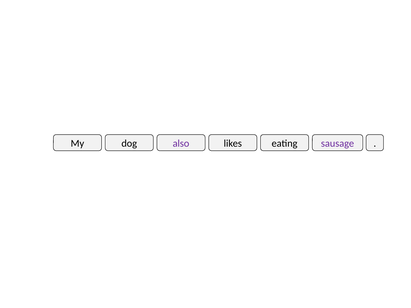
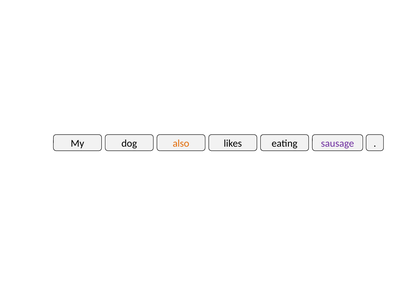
also colour: purple -> orange
